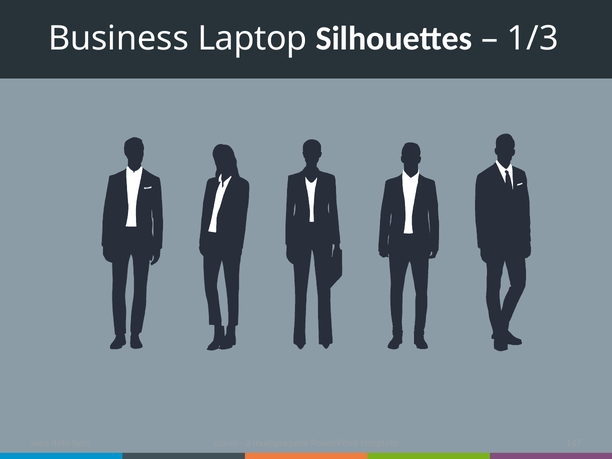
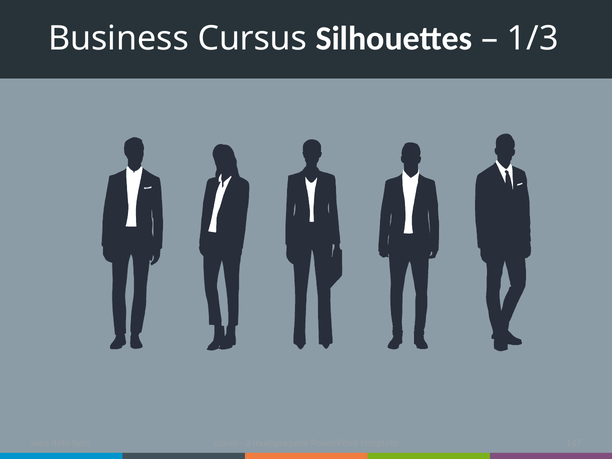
Laptop: Laptop -> Cursus
